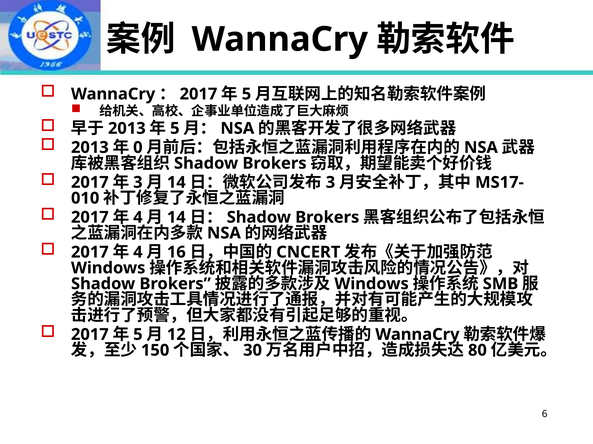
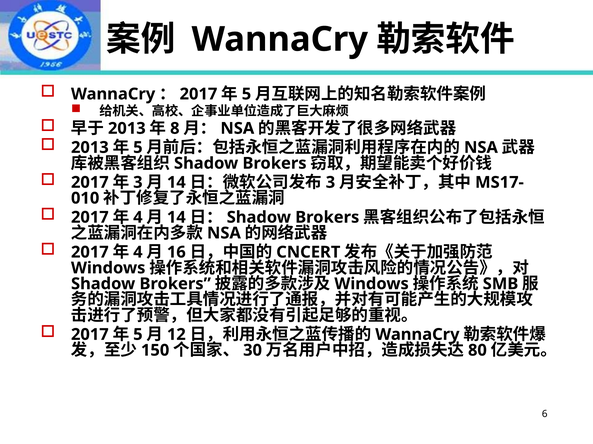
5 at (175, 129): 5 -> 8
0 at (138, 148): 0 -> 5
